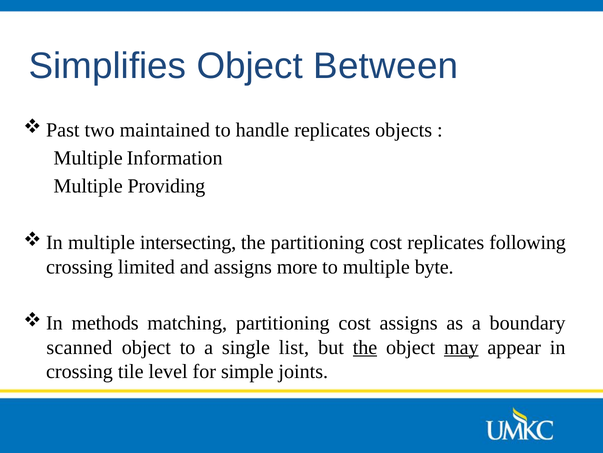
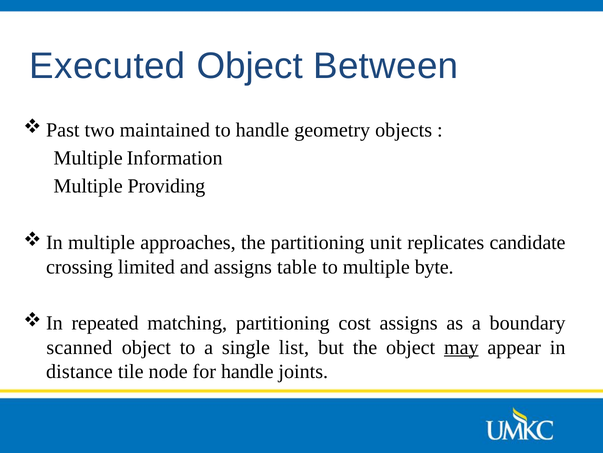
Simplifies: Simplifies -> Executed
handle replicates: replicates -> geometry
intersecting: intersecting -> approaches
the partitioning cost: cost -> unit
following: following -> candidate
more: more -> table
methods: methods -> repeated
the at (365, 347) underline: present -> none
crossing at (79, 371): crossing -> distance
level: level -> node
for simple: simple -> handle
